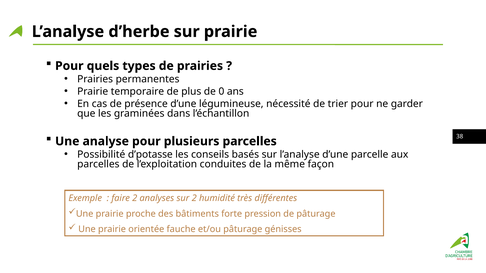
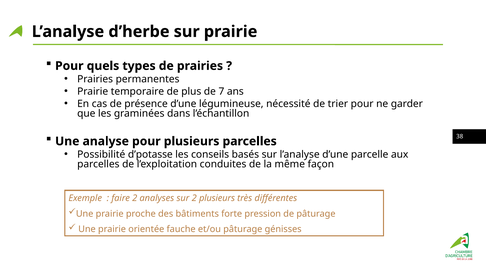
0: 0 -> 7
2 humidité: humidité -> plusieurs
